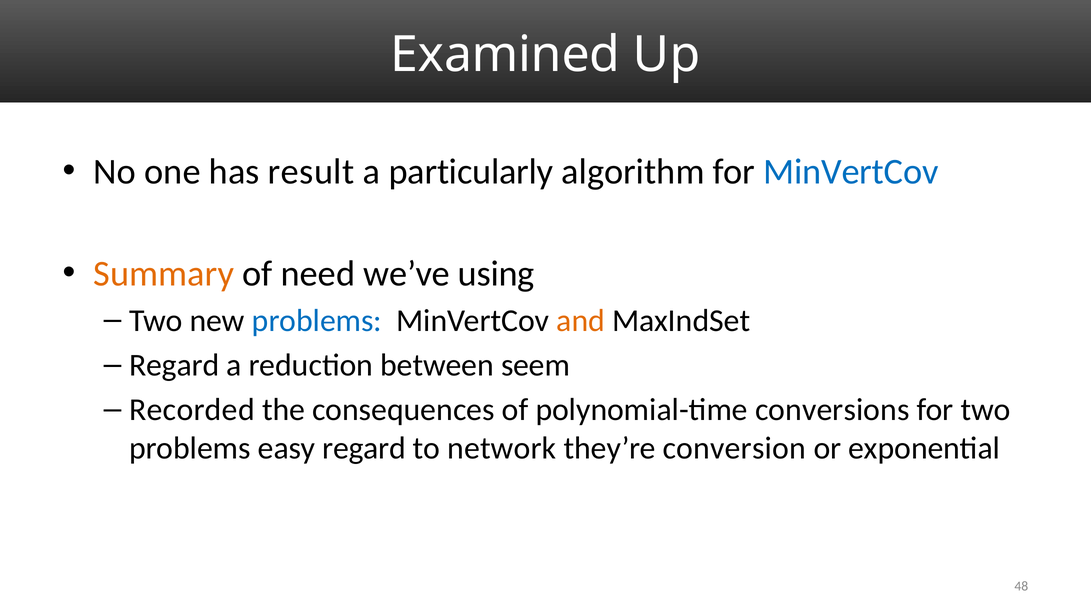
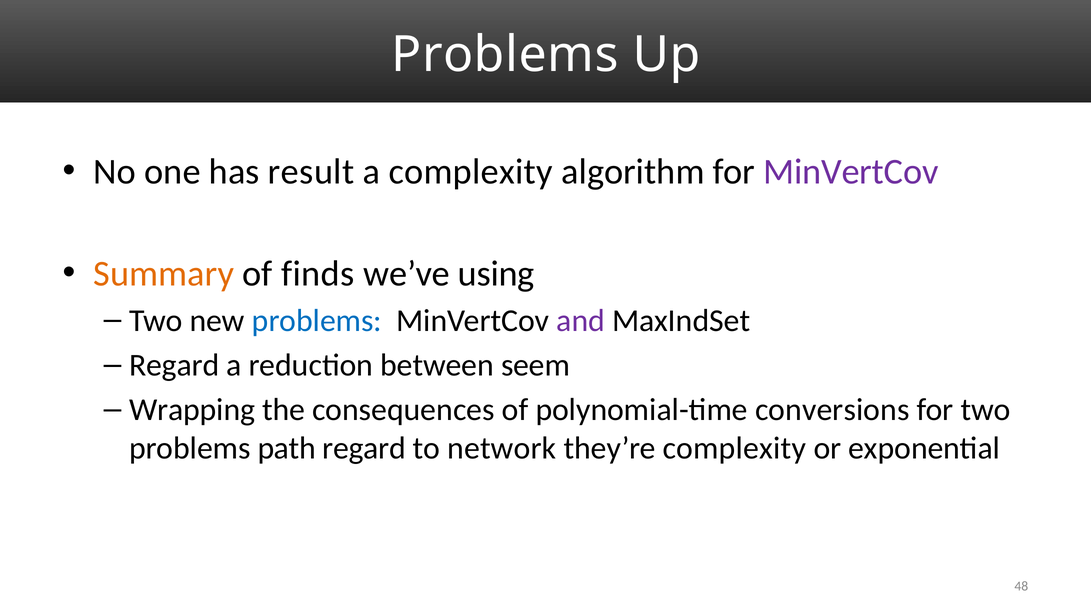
Examined at (505, 55): Examined -> Problems
a particularly: particularly -> complexity
MinVertCov at (851, 172) colour: blue -> purple
need: need -> finds
and colour: orange -> purple
Recorded: Recorded -> Wrapping
easy: easy -> path
they’re conversion: conversion -> complexity
